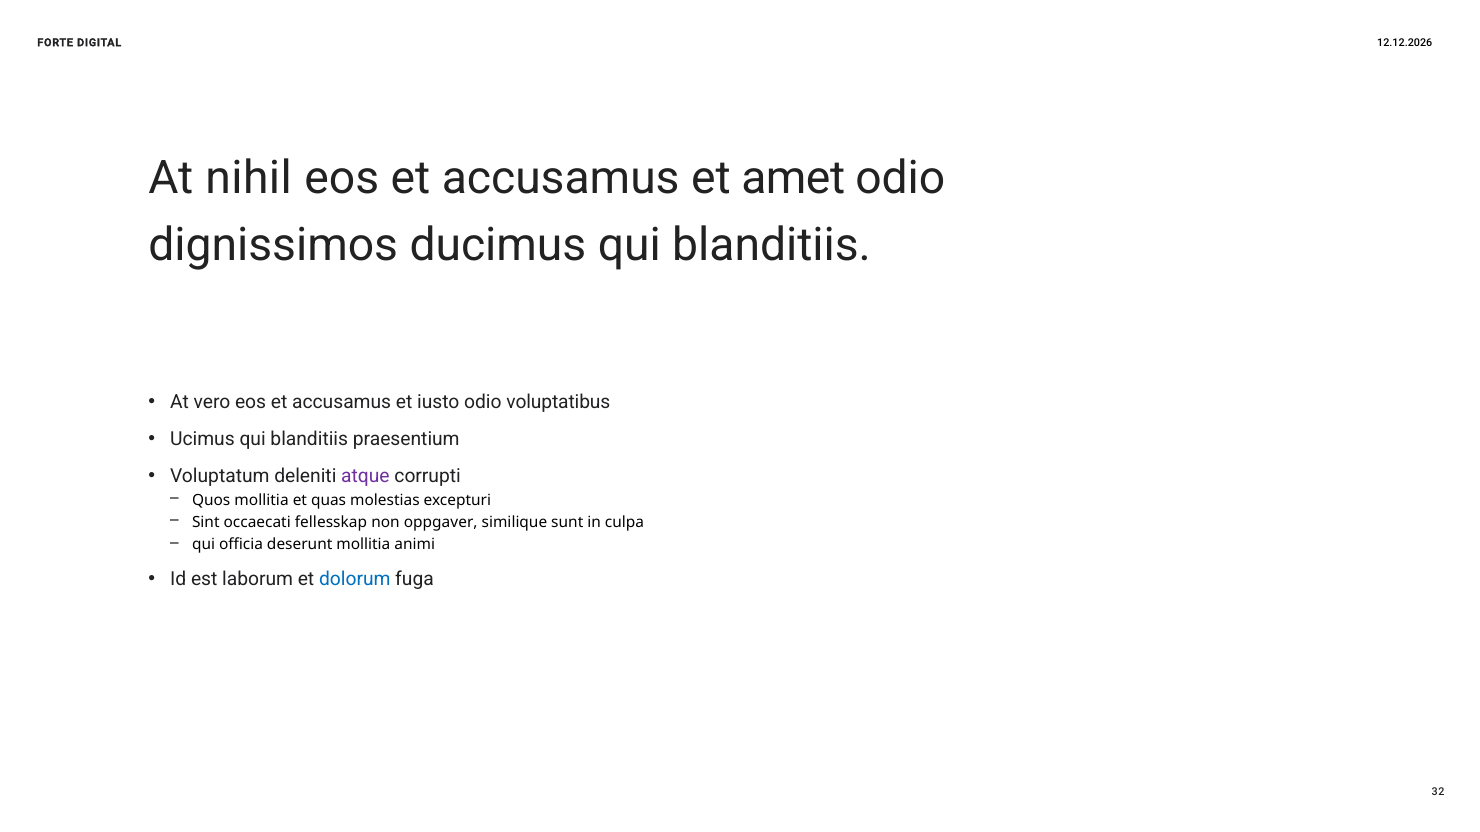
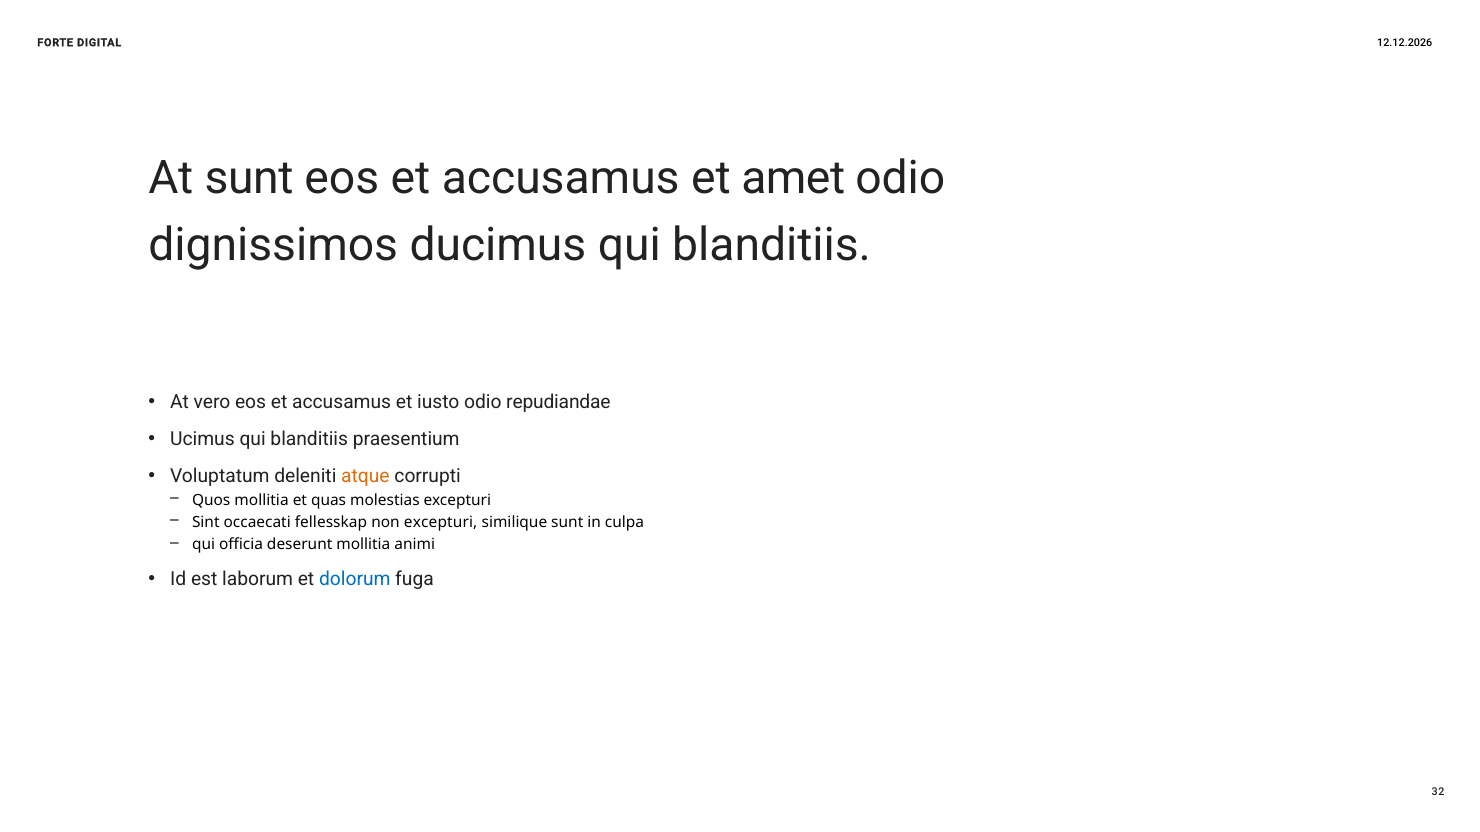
At nihil: nihil -> sunt
voluptatibus: voluptatibus -> repudiandae
atque colour: purple -> orange
non oppgaver: oppgaver -> excepturi
